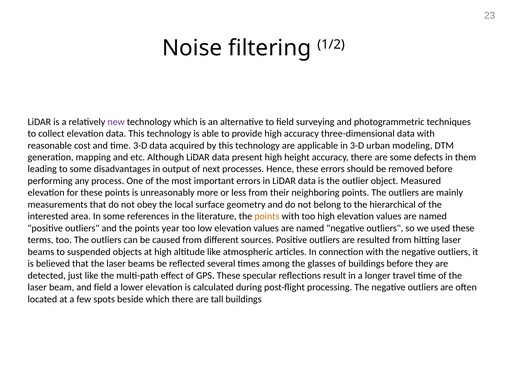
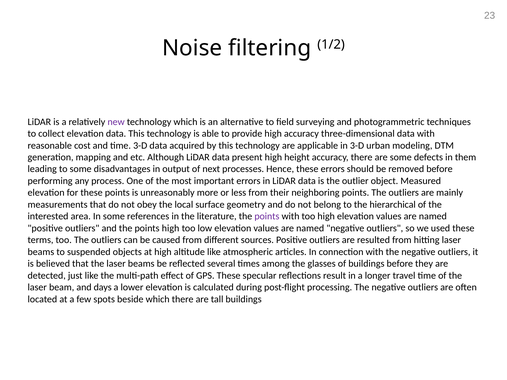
points at (267, 217) colour: orange -> purple
points year: year -> high
and field: field -> days
